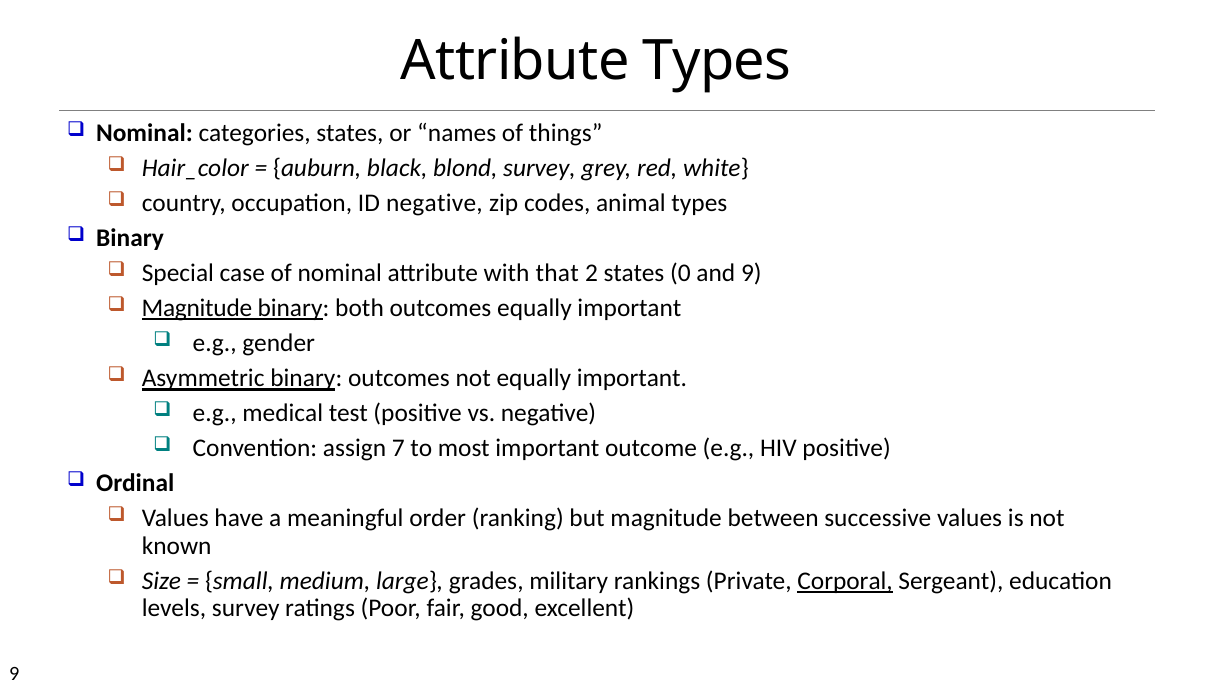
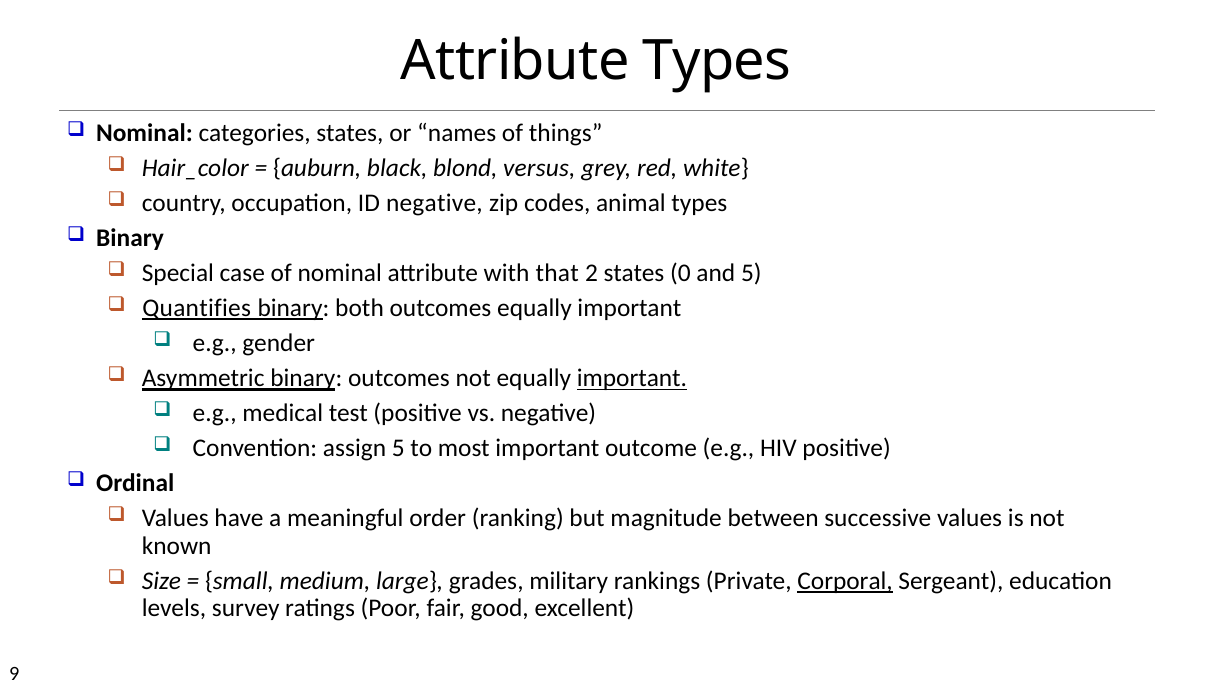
blond survey: survey -> versus
and 9: 9 -> 5
Magnitude at (197, 308): Magnitude -> Quantifies
important at (632, 378) underline: none -> present
assign 7: 7 -> 5
